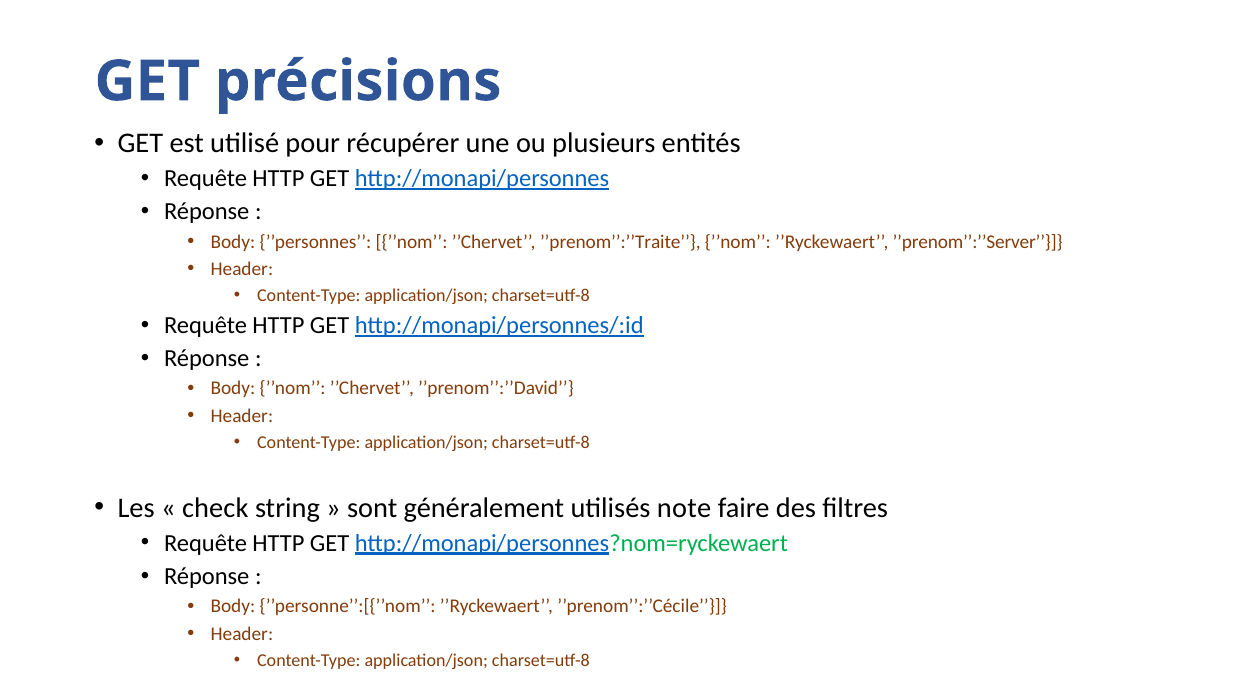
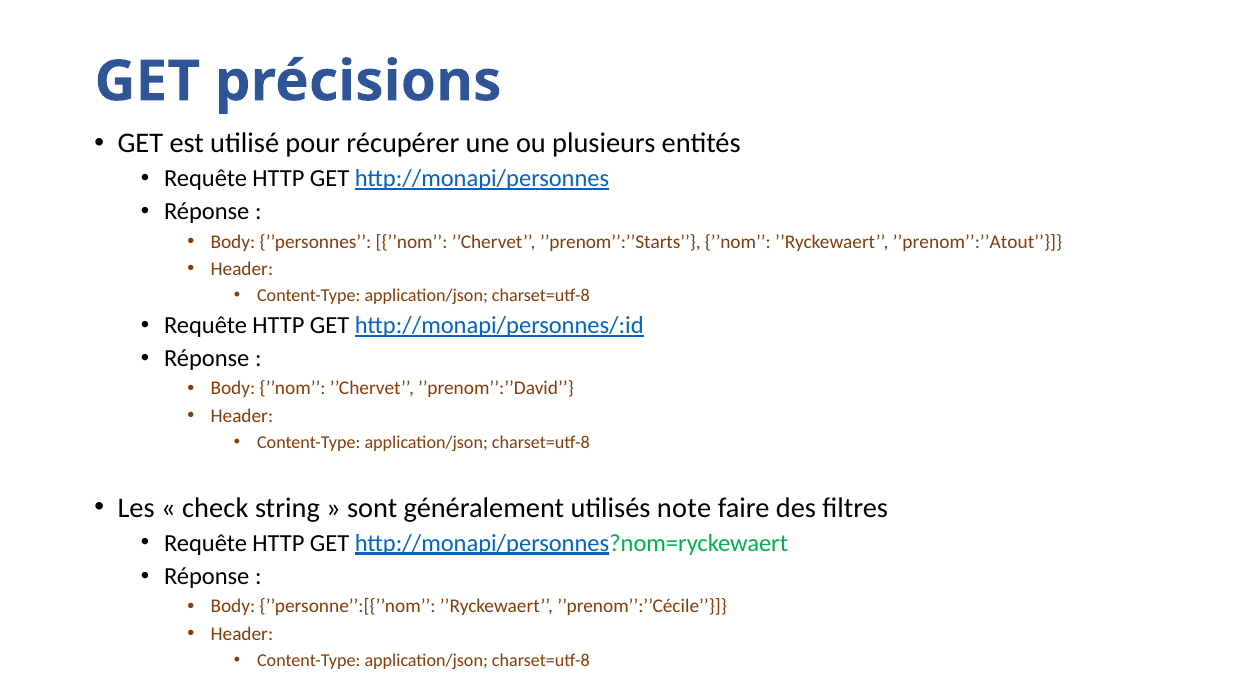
’’prenom’’:’’Traite: ’’prenom’’:’’Traite -> ’’prenom’’:’’Starts
’’prenom’’:’’Server: ’’prenom’’:’’Server -> ’’prenom’’:’’Atout
